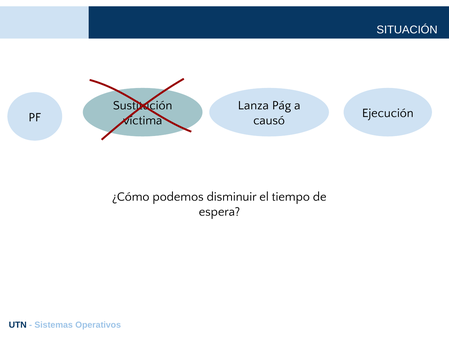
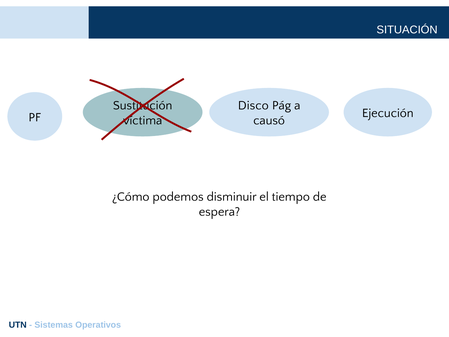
Lanza: Lanza -> Disco
